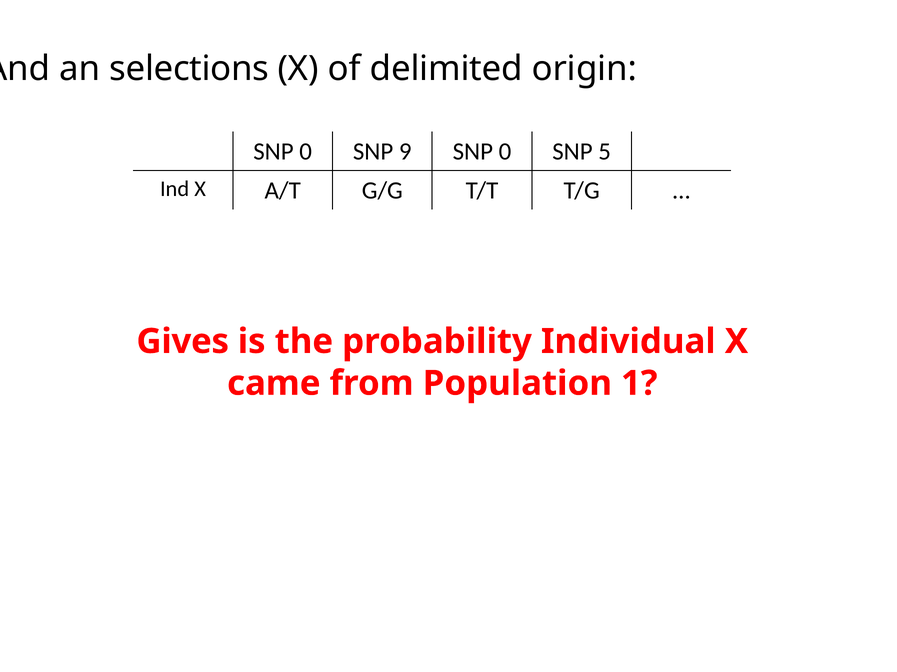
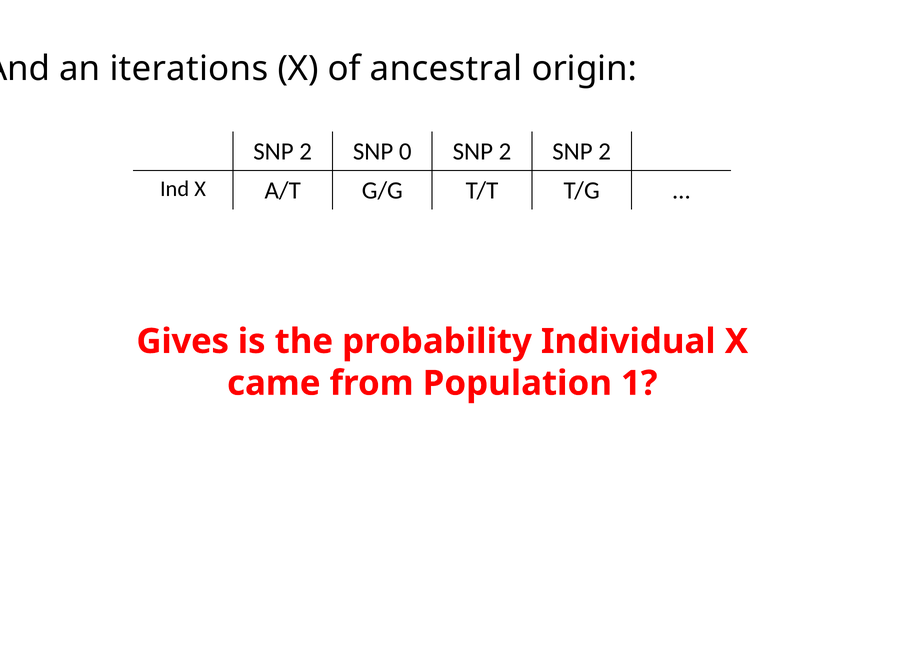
selections: selections -> iterations
delimited: delimited -> ancestral
0 at (306, 152): 0 -> 2
9: 9 -> 0
0 at (505, 152): 0 -> 2
5 at (605, 152): 5 -> 2
